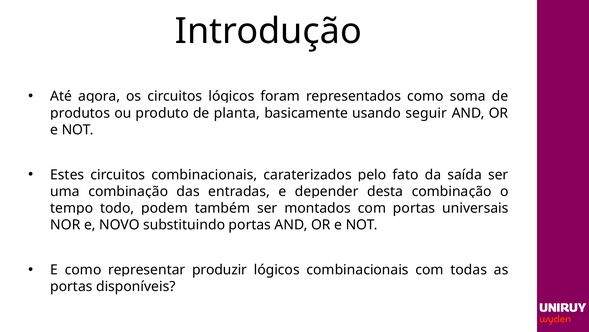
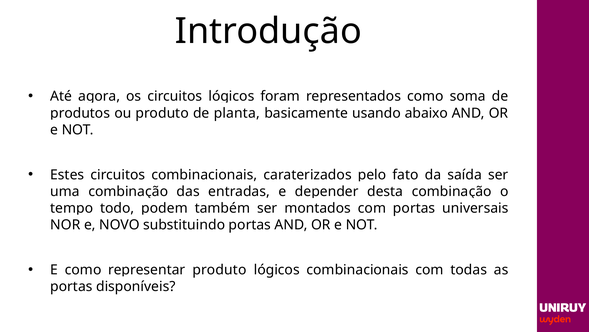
seguir: seguir -> abaixo
produzir at (220, 269): produzir -> produto
